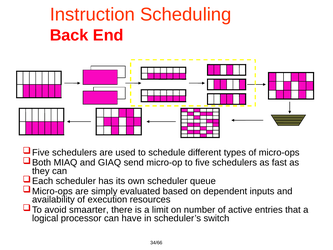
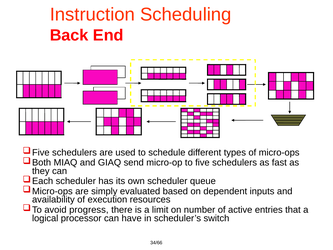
smaarter: smaarter -> progress
